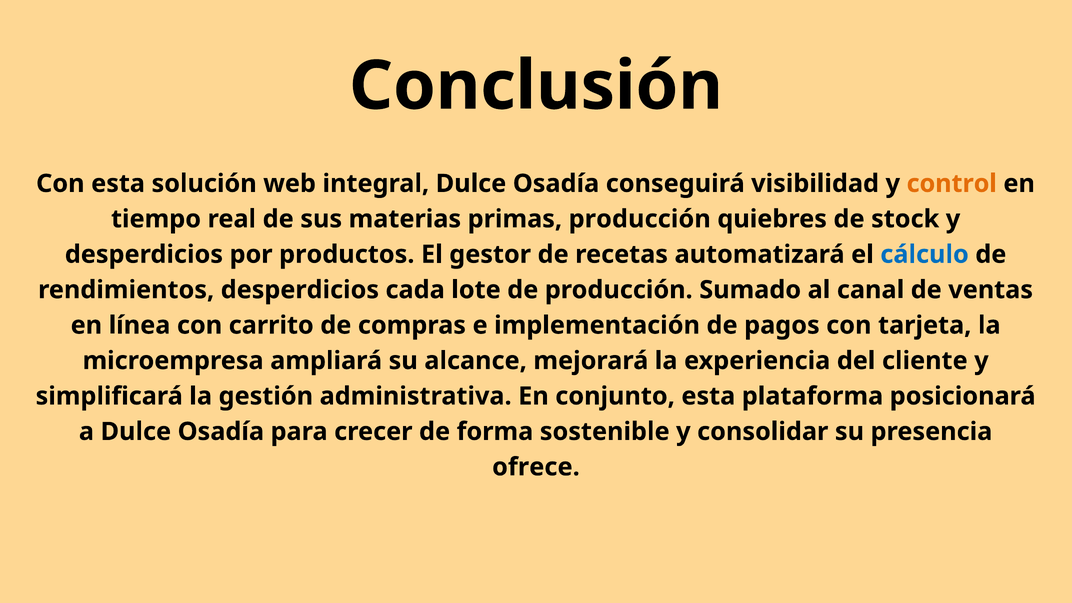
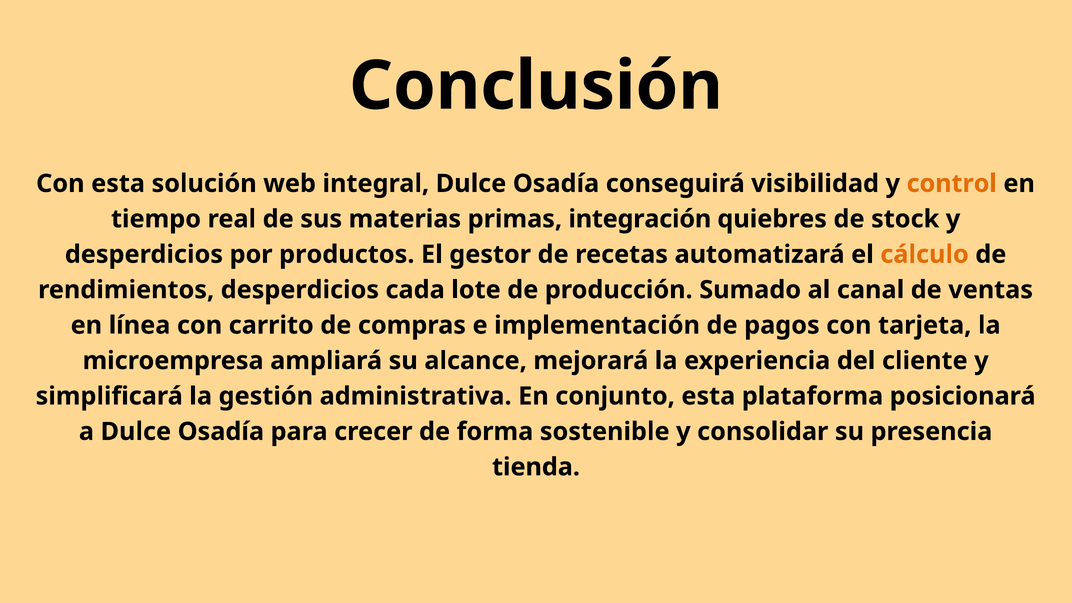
primas producción: producción -> integración
cálculo colour: blue -> orange
ofrece: ofrece -> tienda
